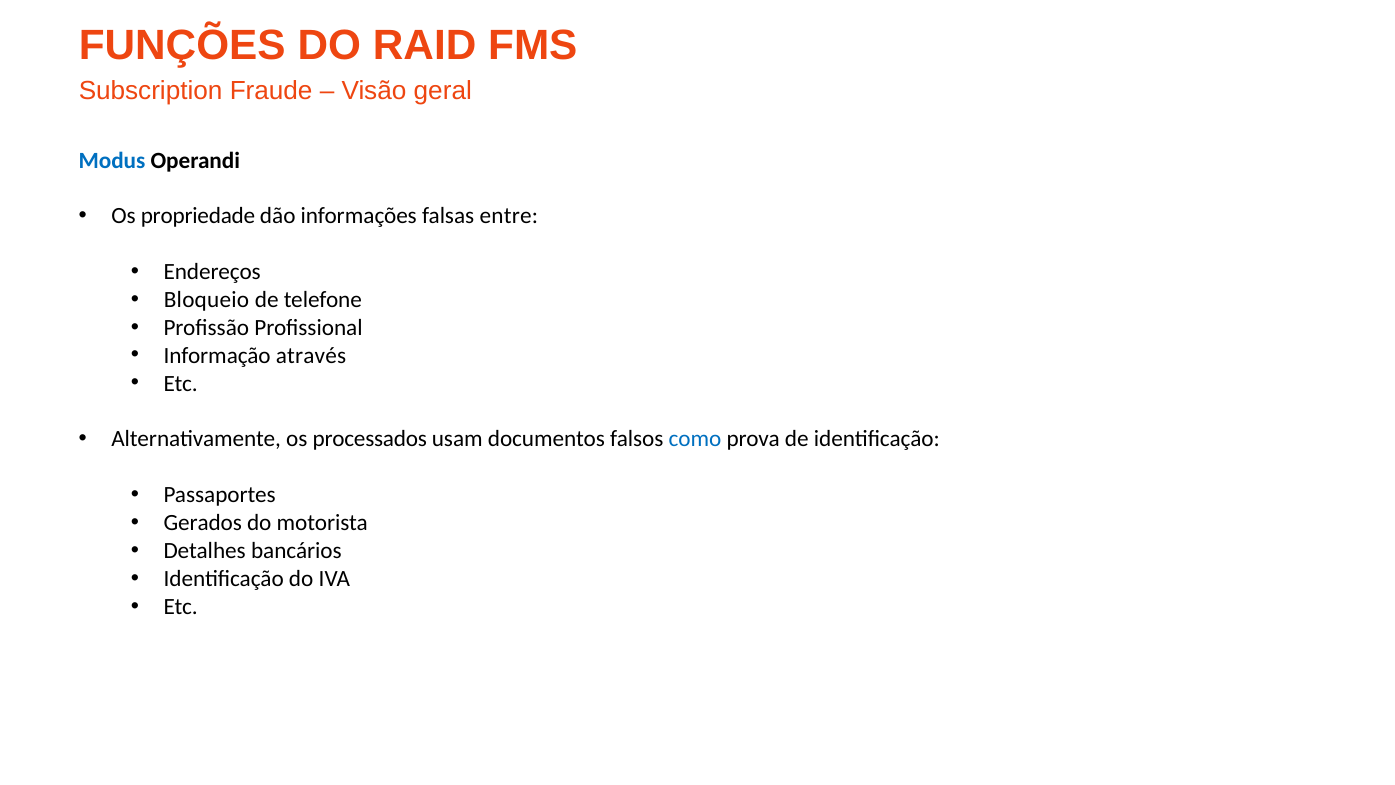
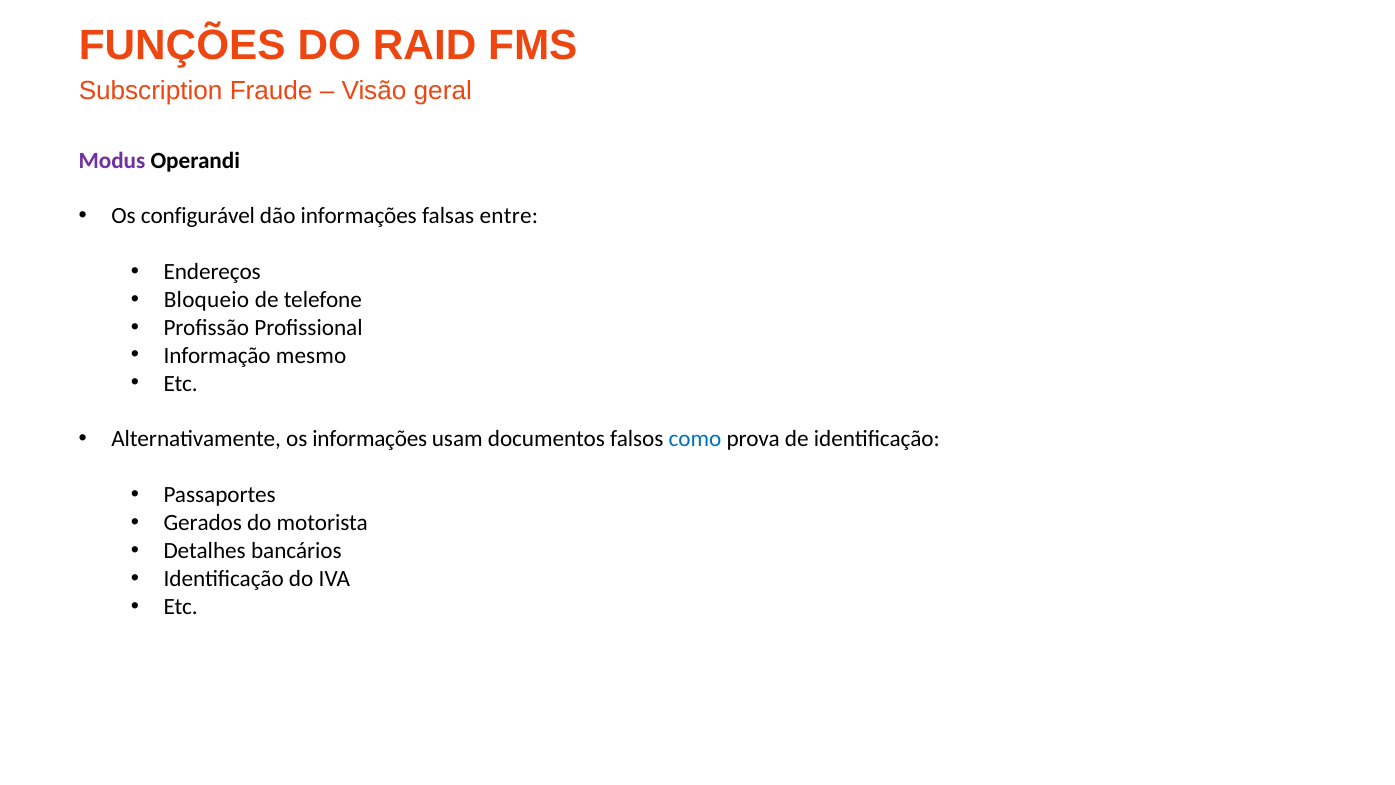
Modus colour: blue -> purple
propriedade: propriedade -> configurável
através: através -> mesmo
os processados: processados -> informações
